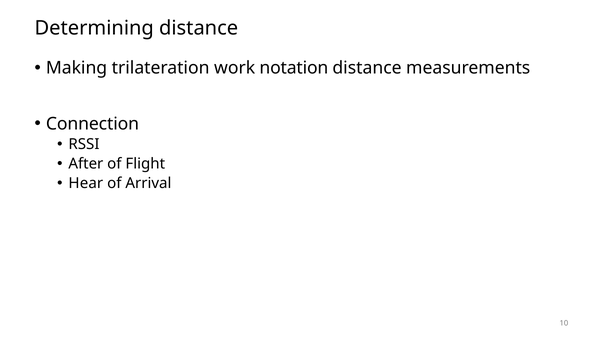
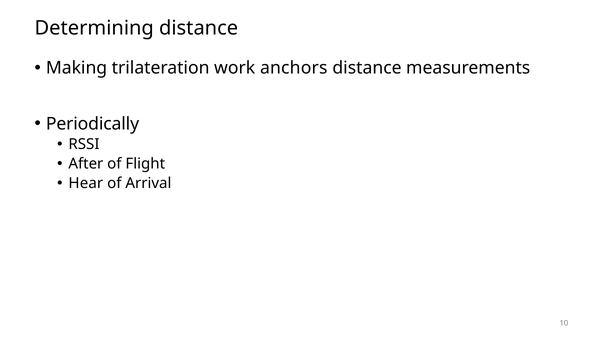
notation: notation -> anchors
Connection: Connection -> Periodically
